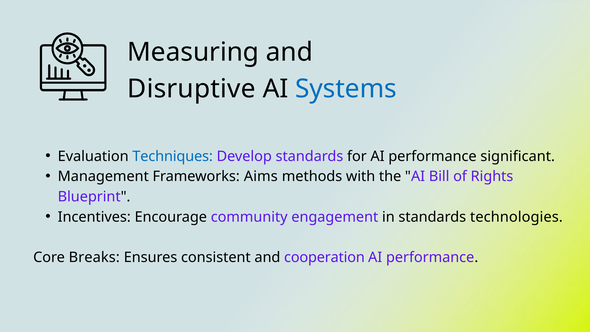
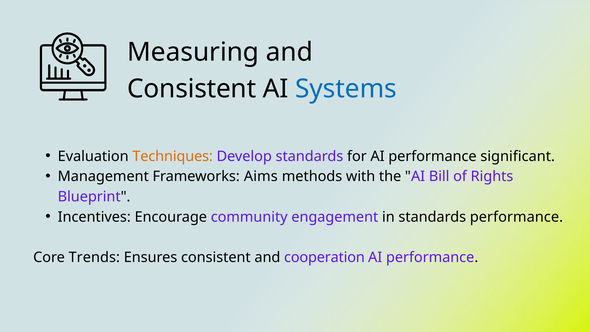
Disruptive at (191, 89): Disruptive -> Consistent
Techniques colour: blue -> orange
standards technologies: technologies -> performance
Breaks: Breaks -> Trends
